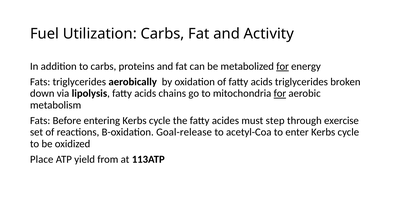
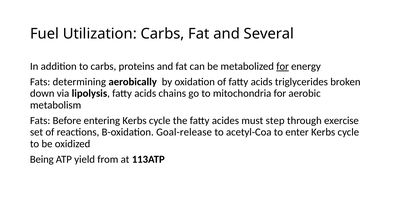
Activity: Activity -> Several
Fats triglycerides: triglycerides -> determining
for at (280, 93) underline: present -> none
Place: Place -> Being
